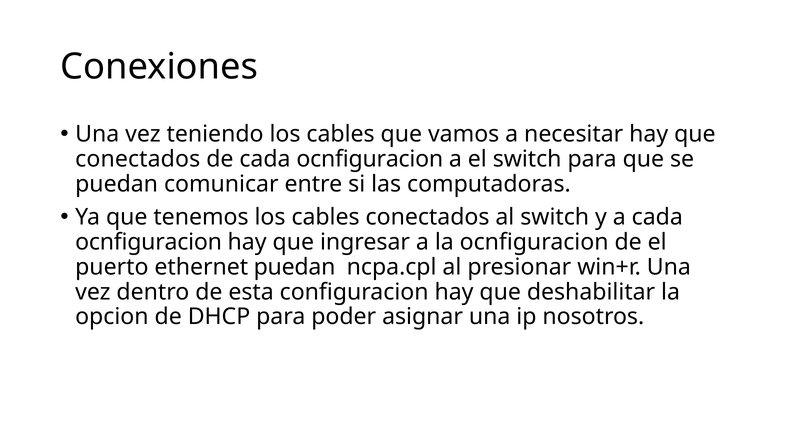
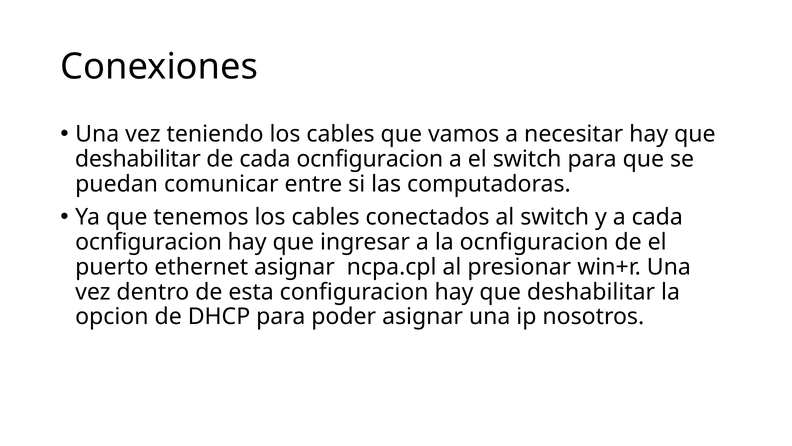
conectados at (138, 159): conectados -> deshabilitar
ethernet puedan: puedan -> asignar
